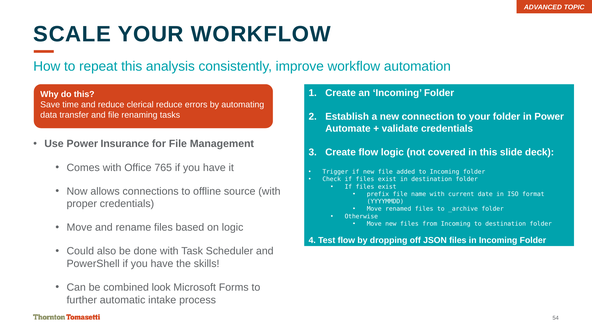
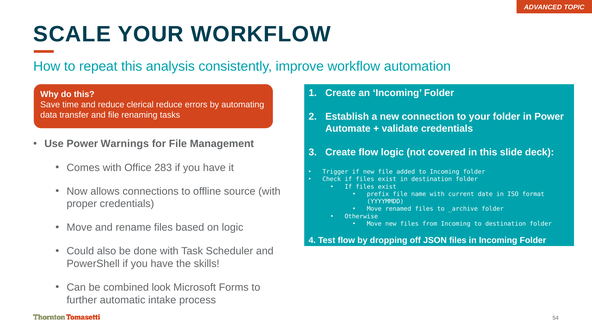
Insurance: Insurance -> Warnings
765: 765 -> 283
